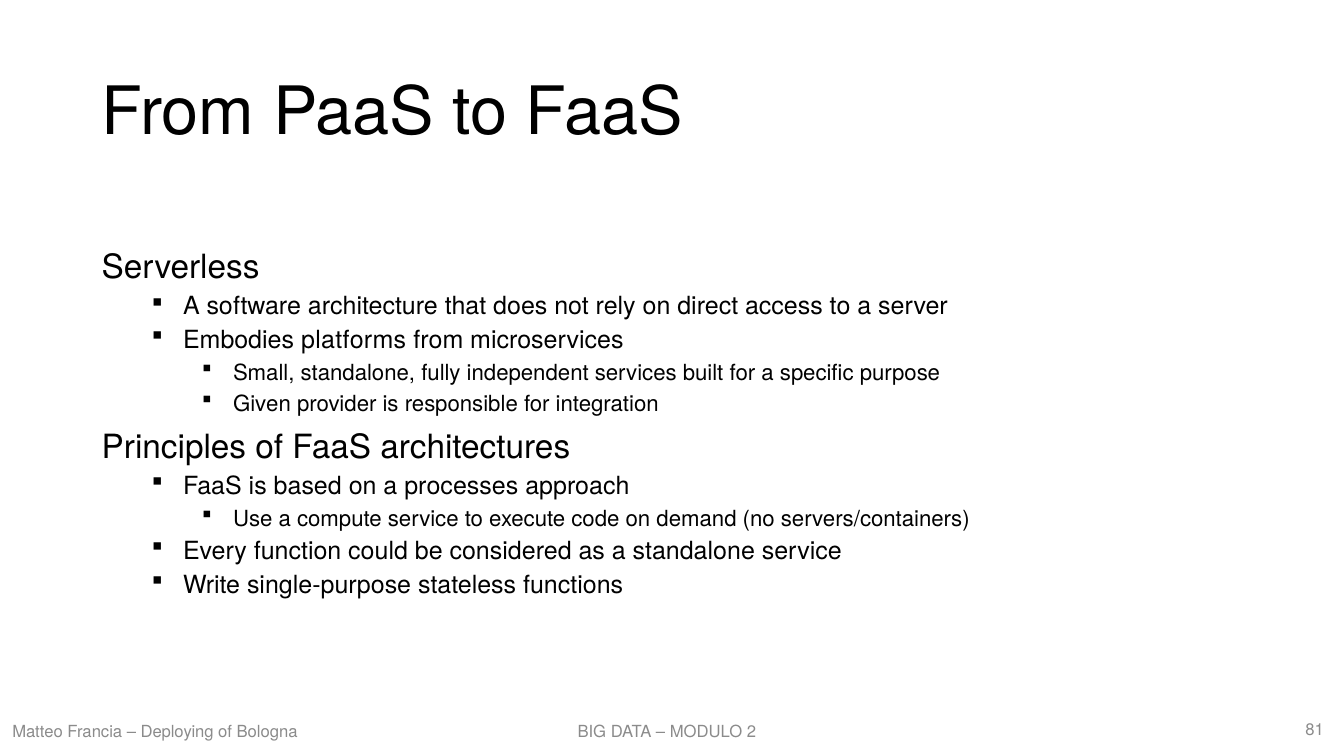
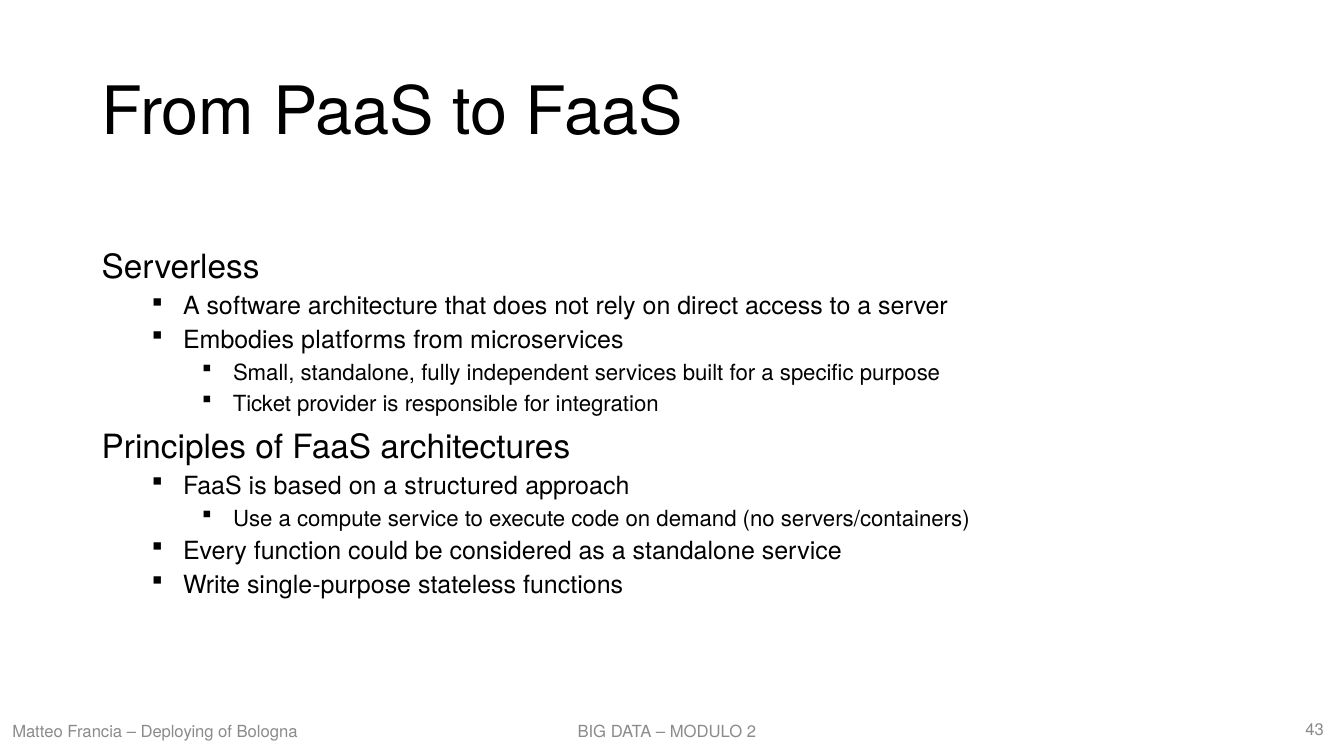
Given: Given -> Ticket
processes: processes -> structured
81: 81 -> 43
